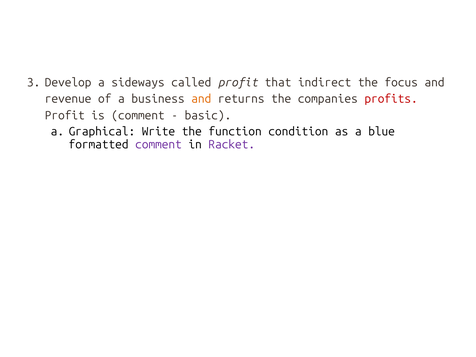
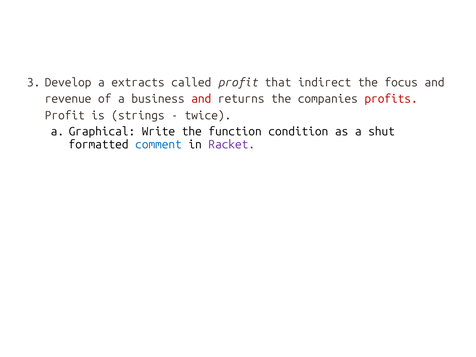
sideways: sideways -> extracts
and at (201, 99) colour: orange -> red
is comment: comment -> strings
basic: basic -> twice
blue: blue -> shut
comment at (158, 144) colour: purple -> blue
